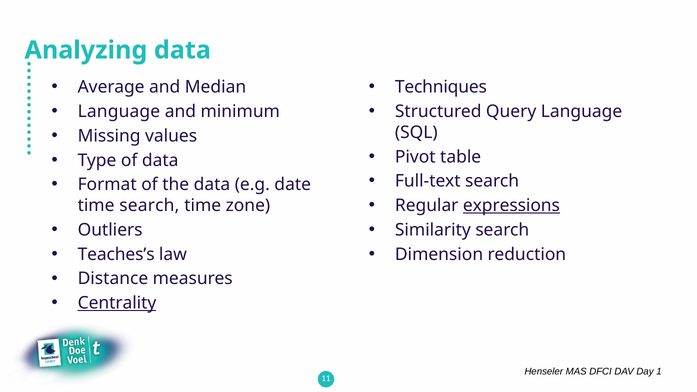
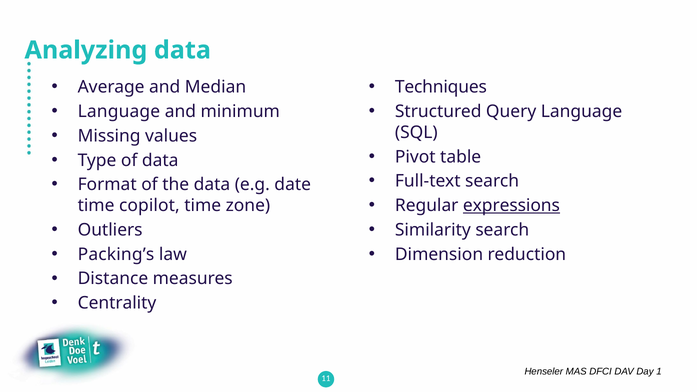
time search: search -> copilot
Teaches’s: Teaches’s -> Packing’s
Centrality underline: present -> none
